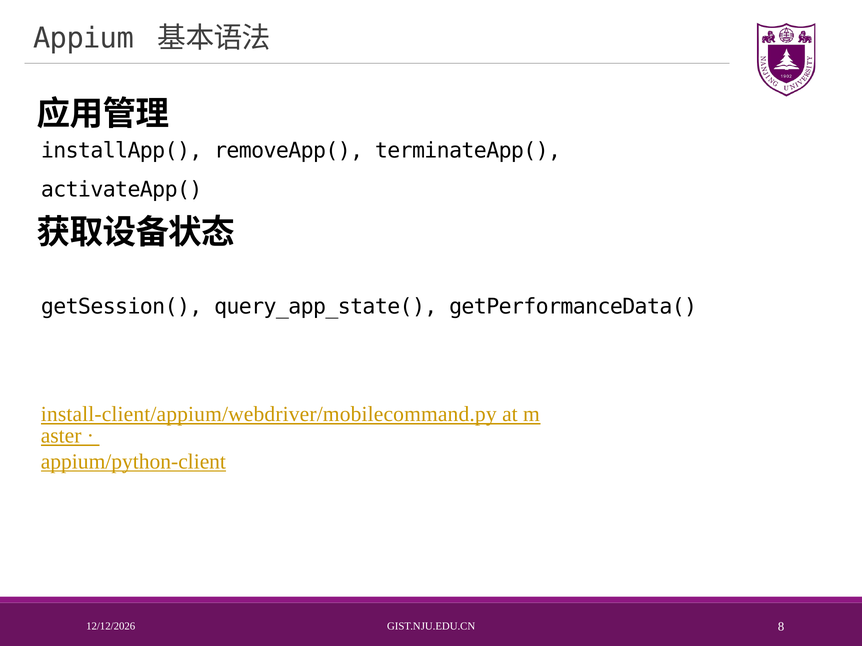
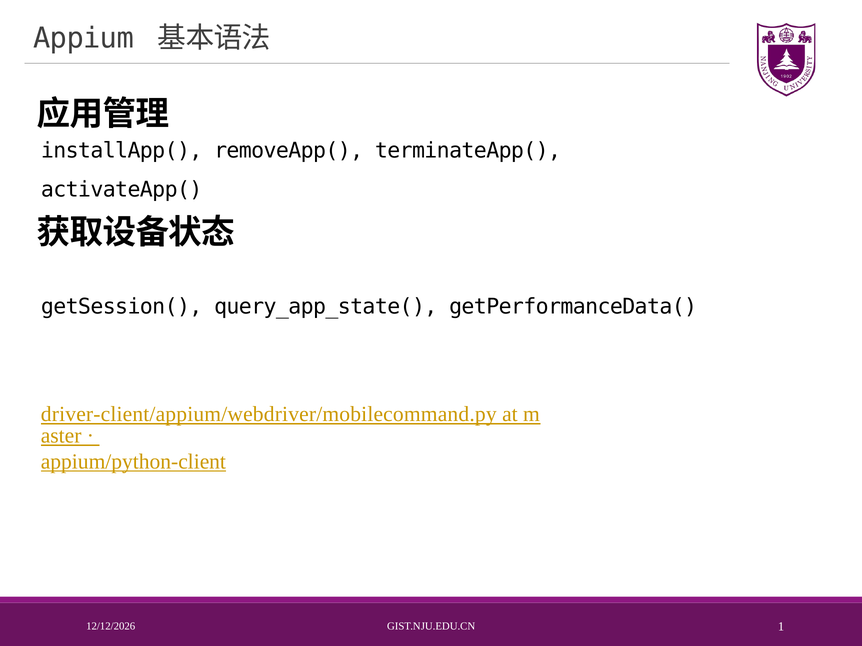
install-client/appium/webdriver/mobilecommand.py: install-client/appium/webdriver/mobilecommand.py -> driver-client/appium/webdriver/mobilecommand.py
8: 8 -> 1
